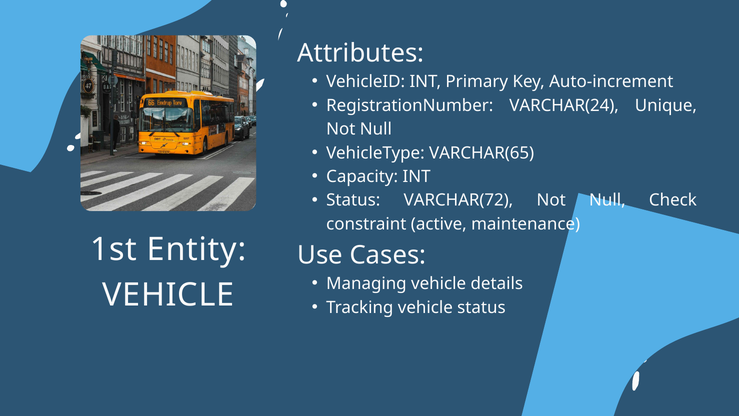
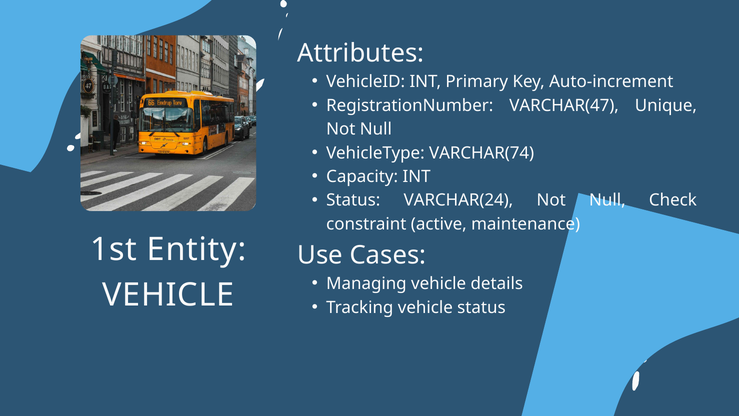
VARCHAR(24: VARCHAR(24 -> VARCHAR(47
VARCHAR(65: VARCHAR(65 -> VARCHAR(74
VARCHAR(72: VARCHAR(72 -> VARCHAR(24
